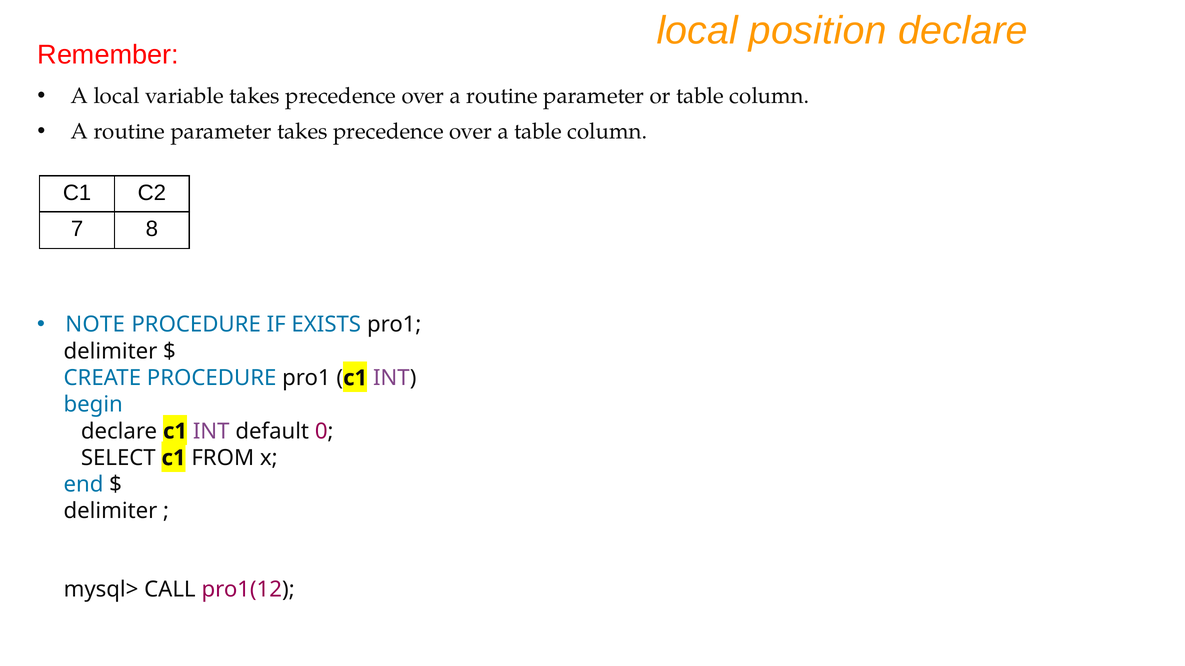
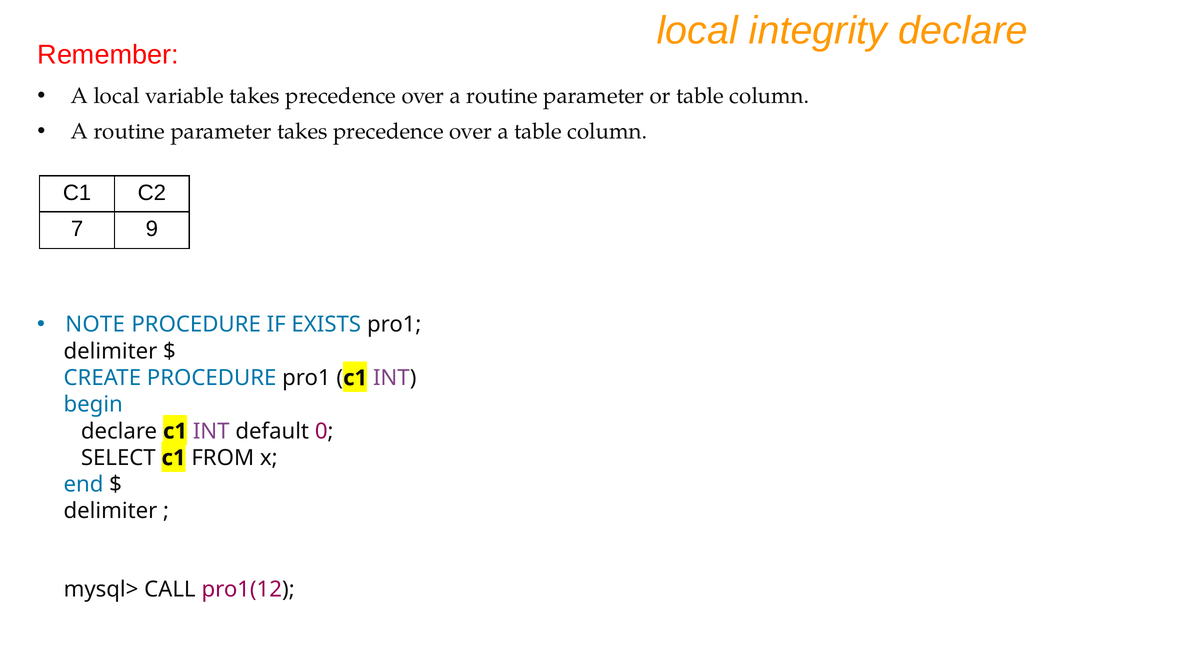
position: position -> integrity
8: 8 -> 9
